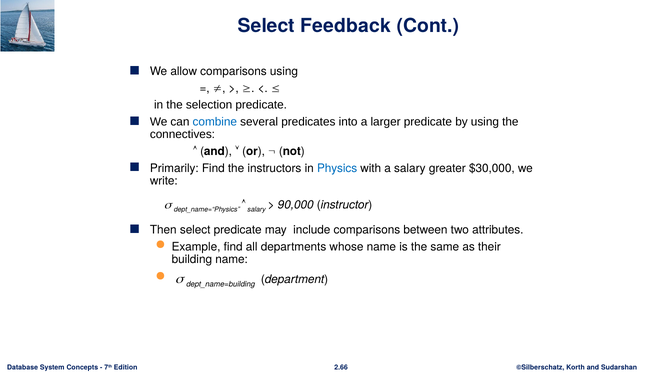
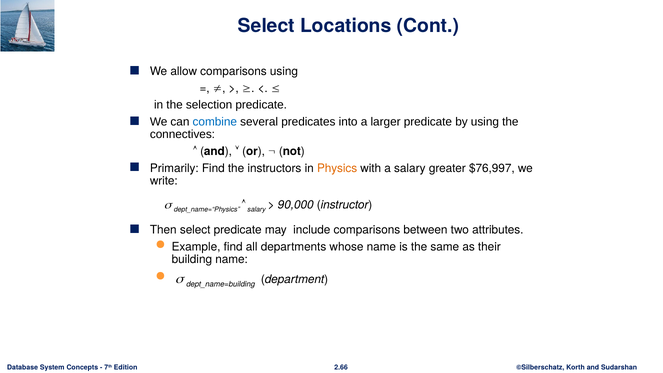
Feedback: Feedback -> Locations
Physics colour: blue -> orange
$30,000: $30,000 -> $76,997
